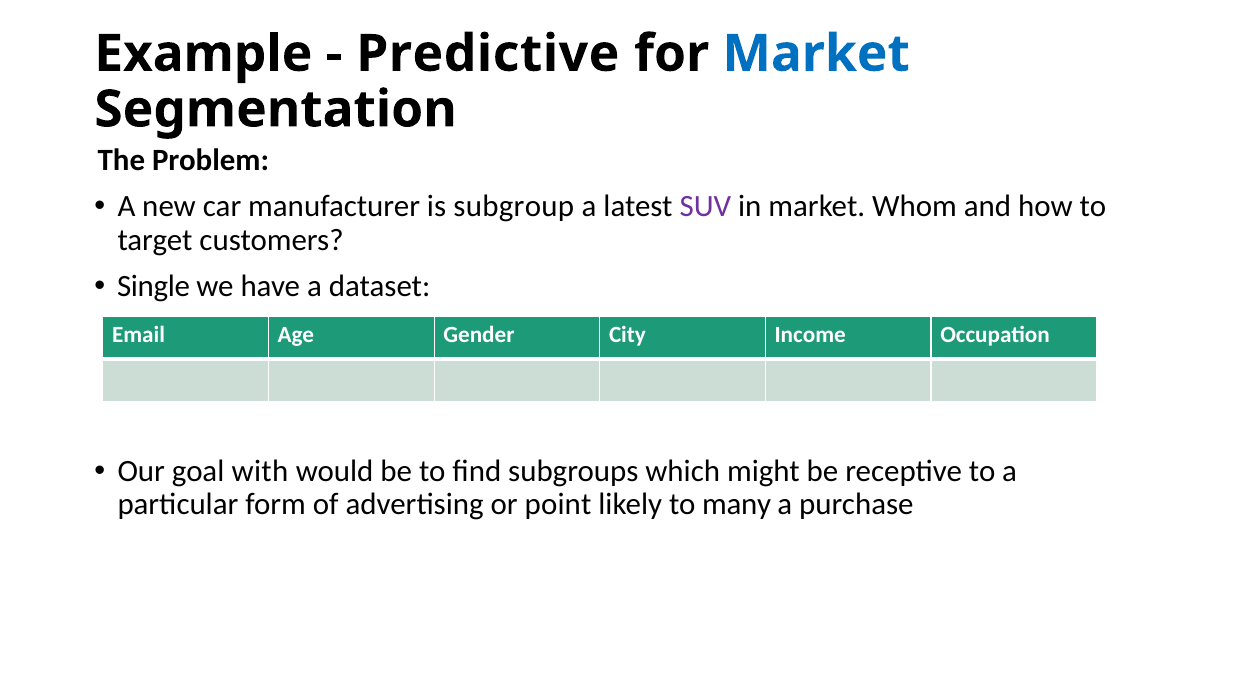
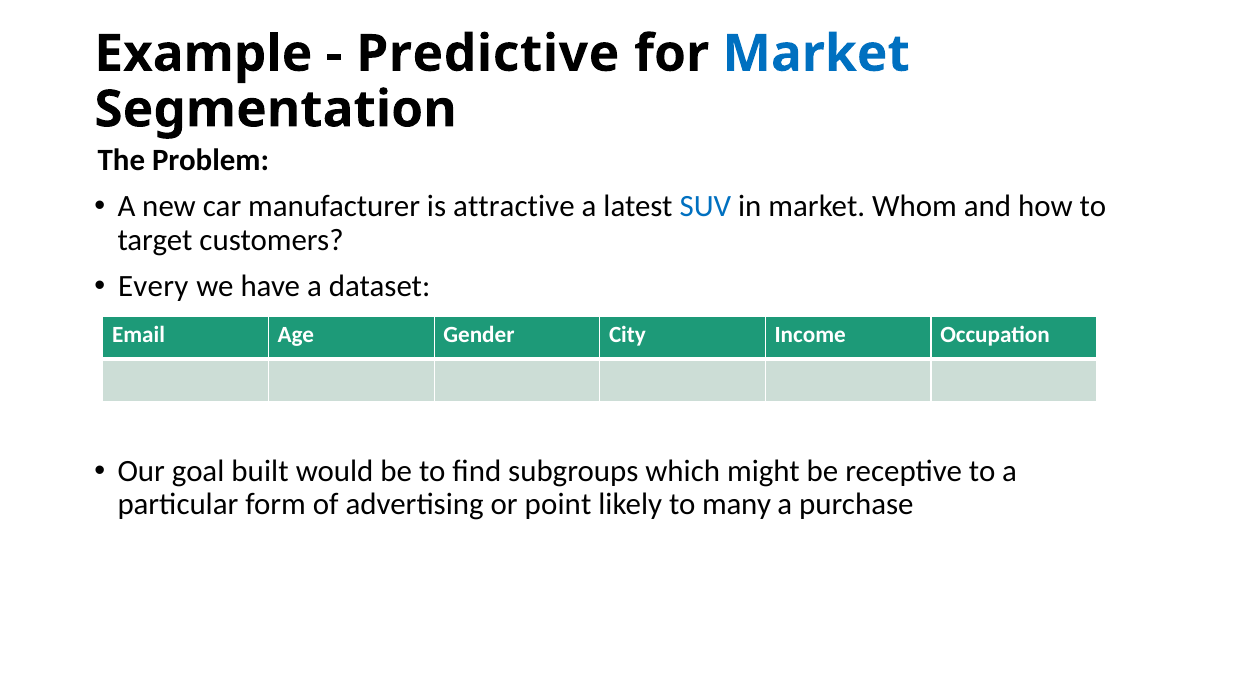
subgroup: subgroup -> attractive
SUV colour: purple -> blue
Single: Single -> Every
with: with -> built
